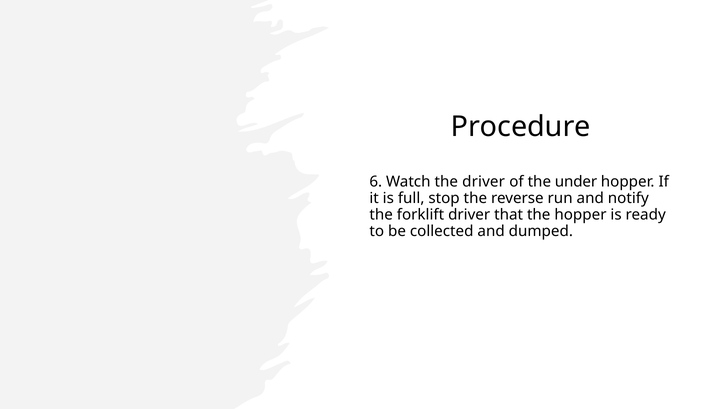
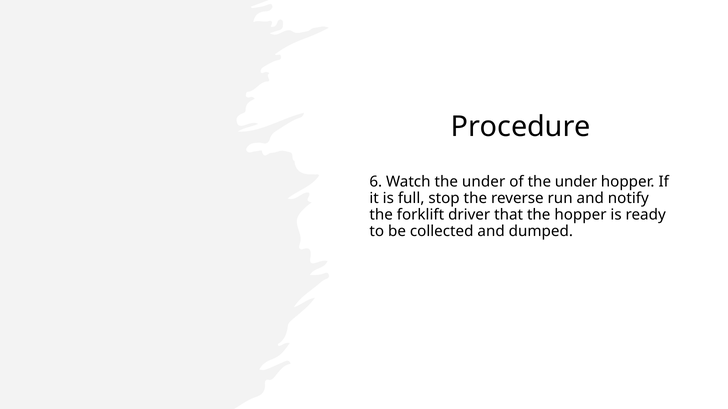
Watch the driver: driver -> under
